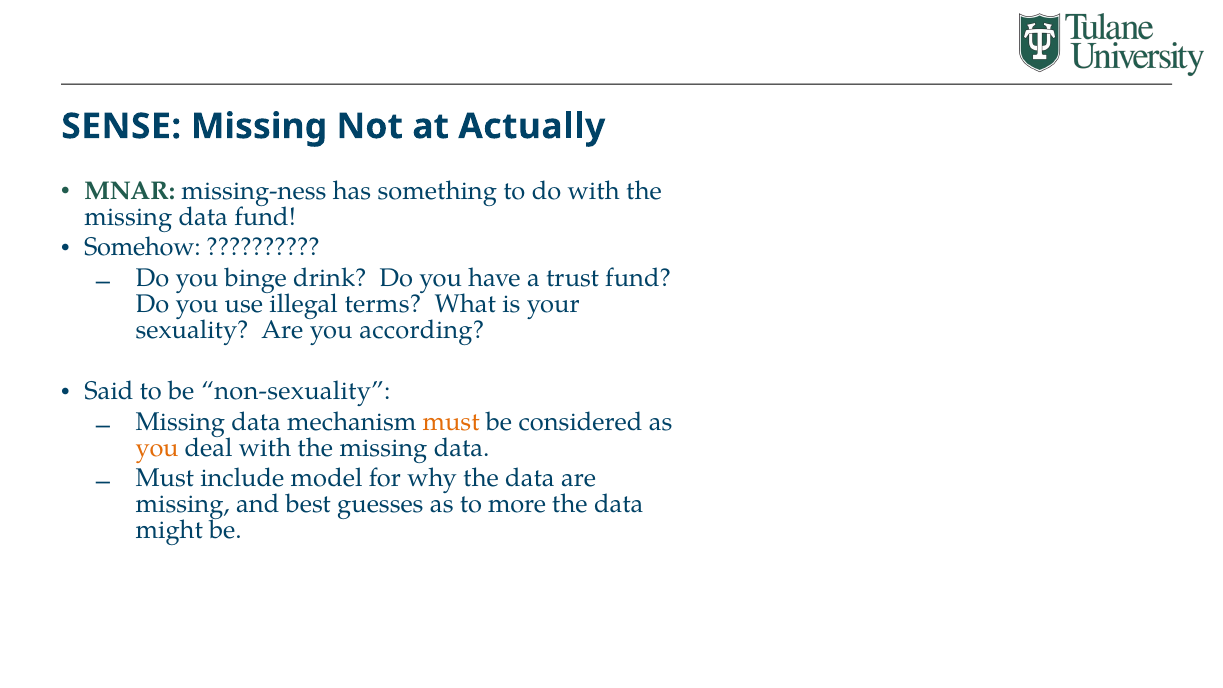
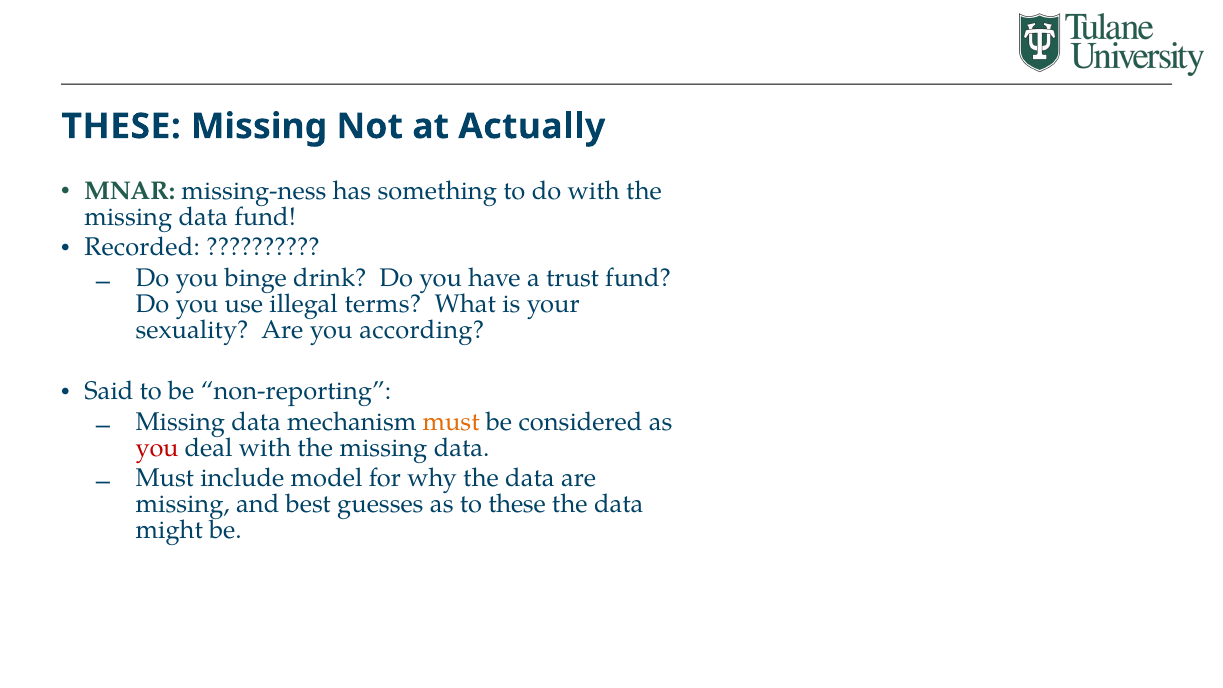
SENSE at (121, 126): SENSE -> THESE
Somehow: Somehow -> Recorded
non-sexuality: non-sexuality -> non-reporting
you at (157, 448) colour: orange -> red
to more: more -> these
